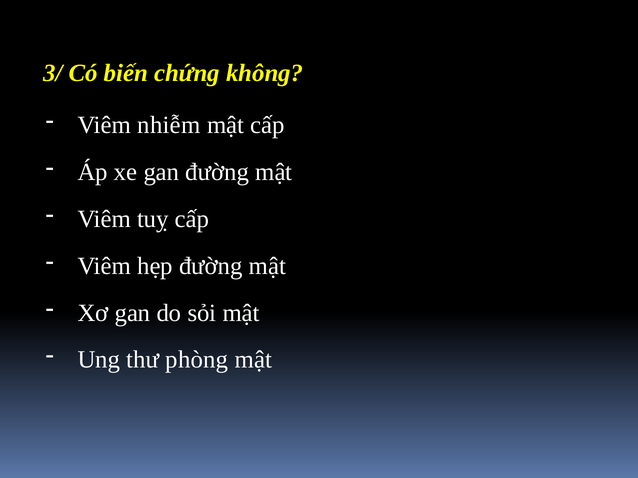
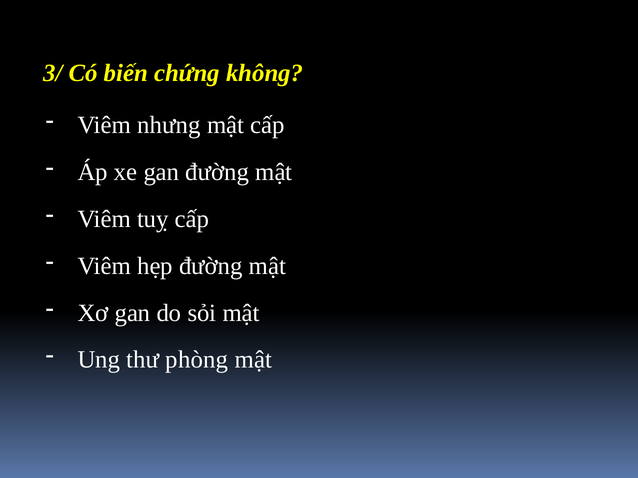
nhiễm: nhiễm -> nhưng
